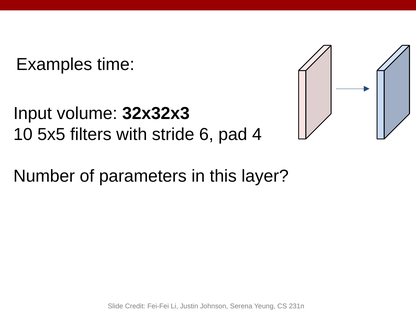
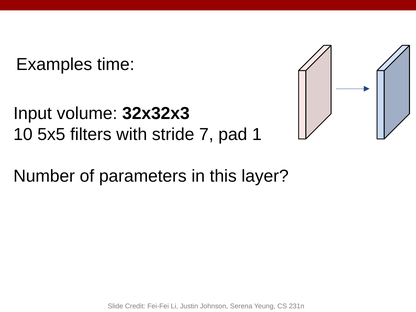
6: 6 -> 7
4: 4 -> 1
